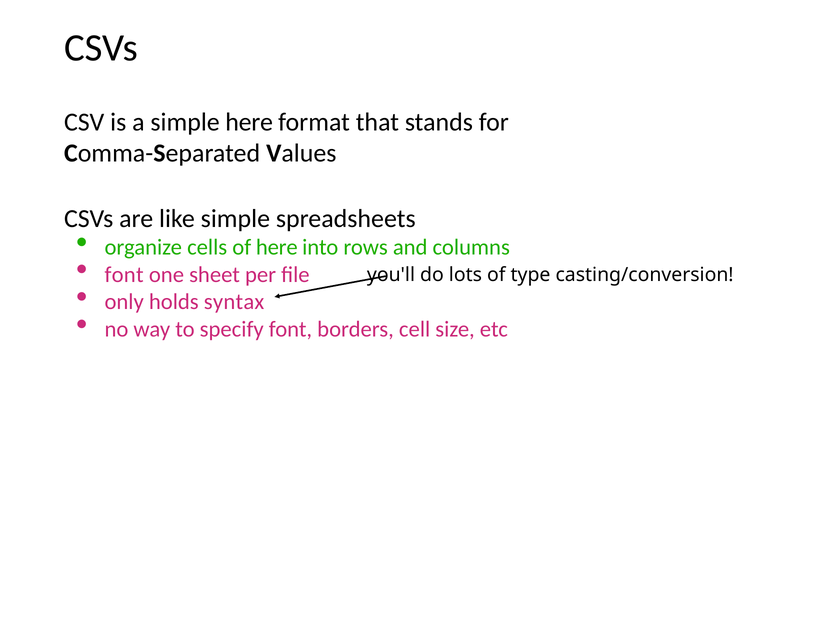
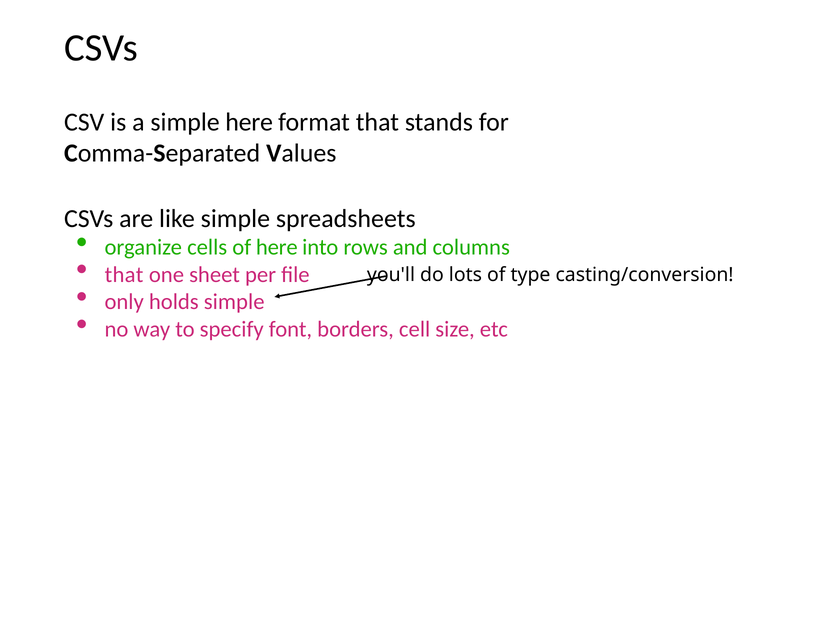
font at (124, 274): font -> that
holds syntax: syntax -> simple
